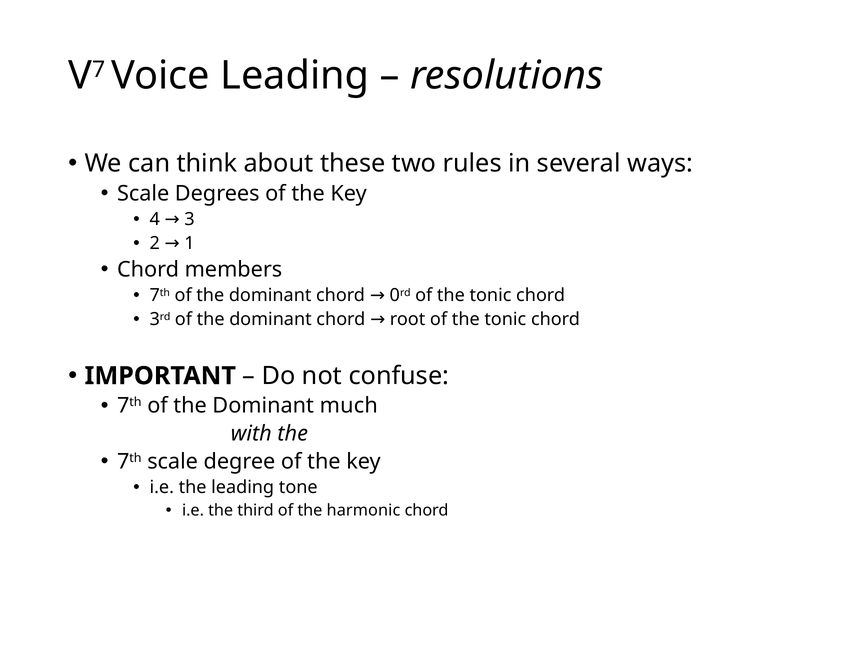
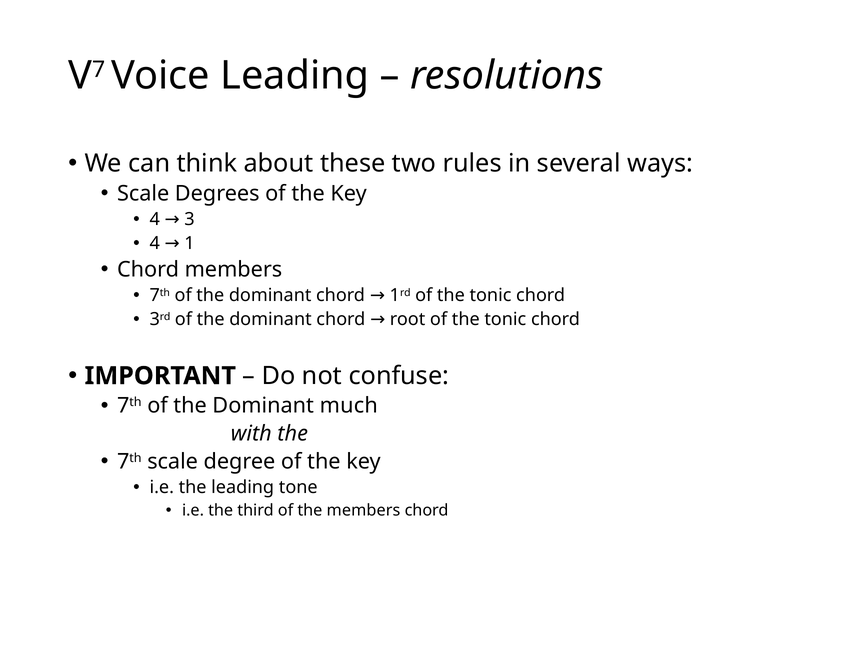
2 at (155, 244): 2 -> 4
chord 0: 0 -> 1
the harmonic: harmonic -> members
